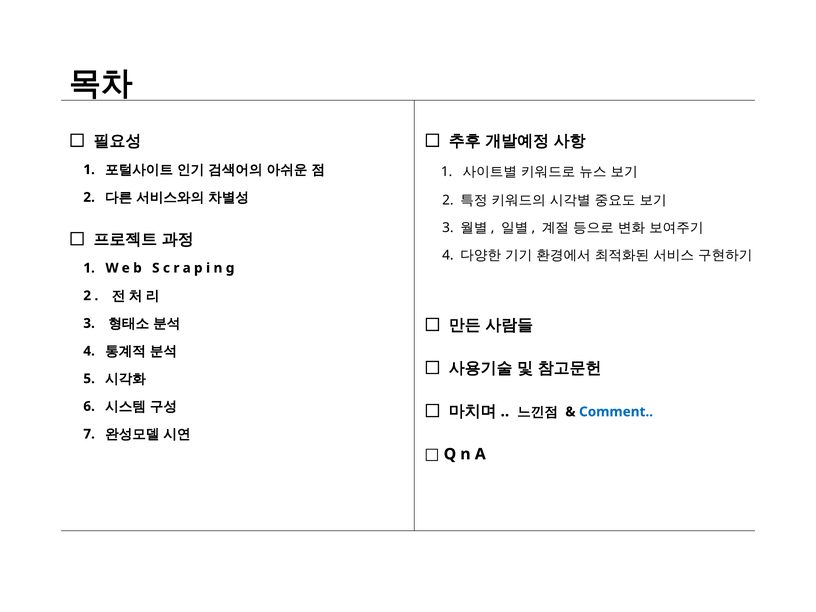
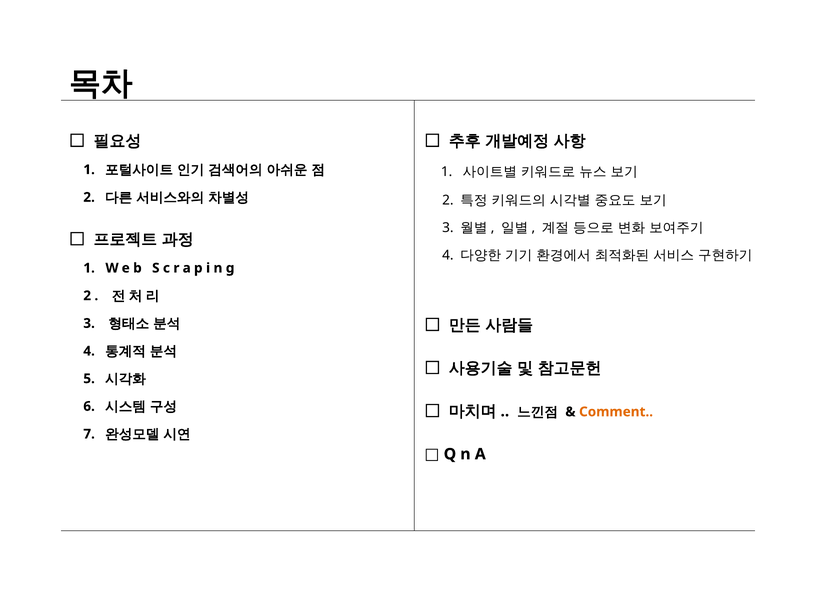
Comment colour: blue -> orange
